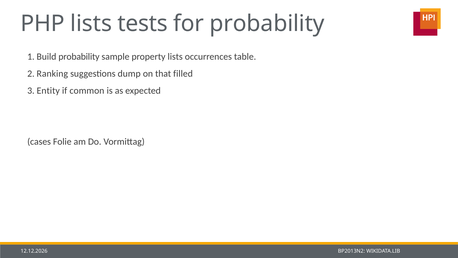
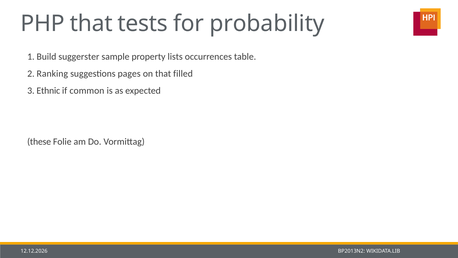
PHP lists: lists -> that
Build probability: probability -> suggerster
dump: dump -> pages
Entity: Entity -> Ethnic
cases: cases -> these
